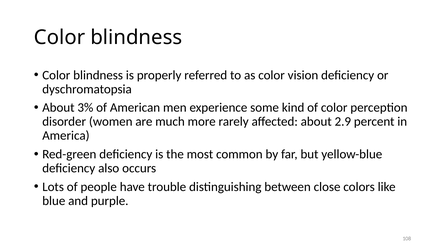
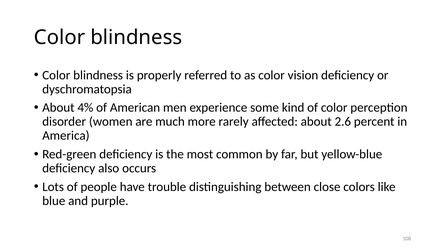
3%: 3% -> 4%
2.9: 2.9 -> 2.6
